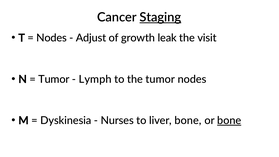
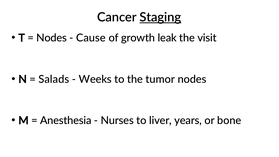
Adjust: Adjust -> Cause
Tumor at (54, 79): Tumor -> Salads
Lymph: Lymph -> Weeks
Dyskinesia: Dyskinesia -> Anesthesia
liver bone: bone -> years
bone at (229, 120) underline: present -> none
